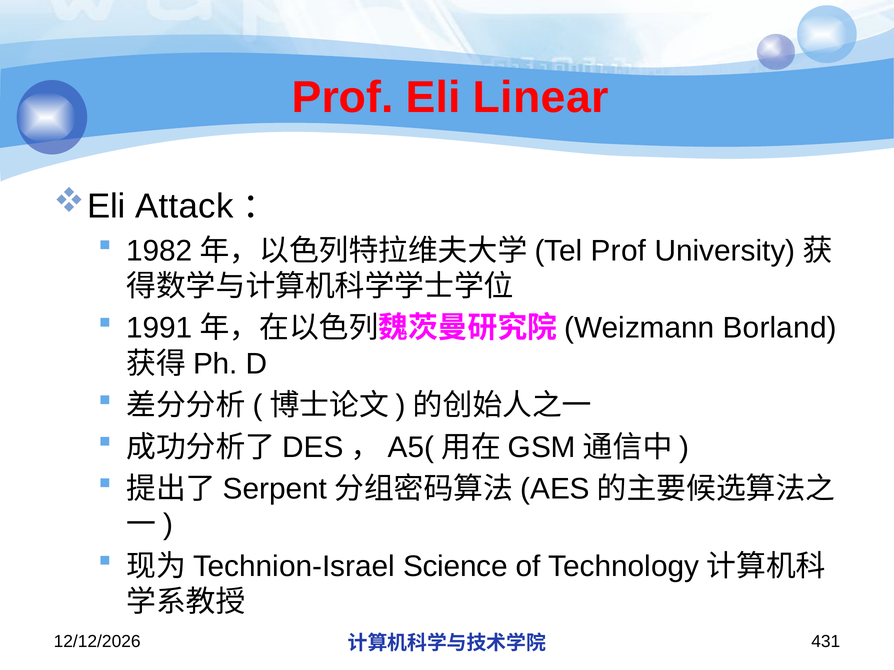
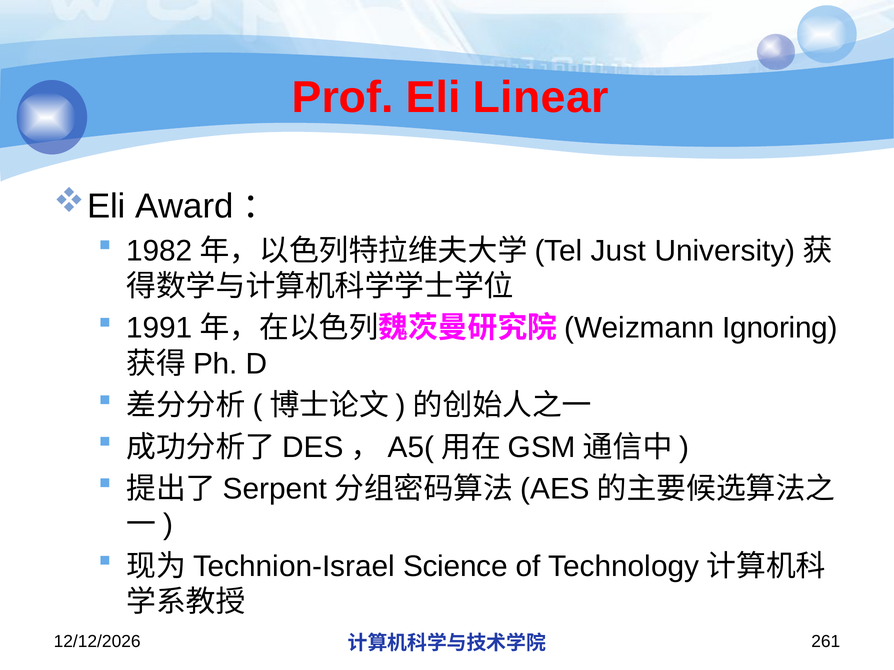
Attack: Attack -> Award
Prof at (618, 251): Prof -> Just
Borland: Borland -> Ignoring
431: 431 -> 261
